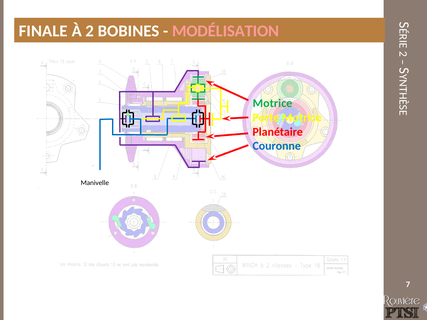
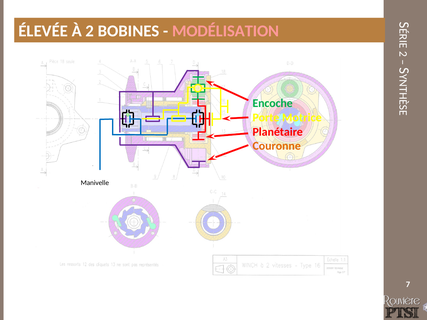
FINALE: FINALE -> ÉLEVÉE
Motrice at (272, 103): Motrice -> Encoche
Couronne colour: blue -> orange
